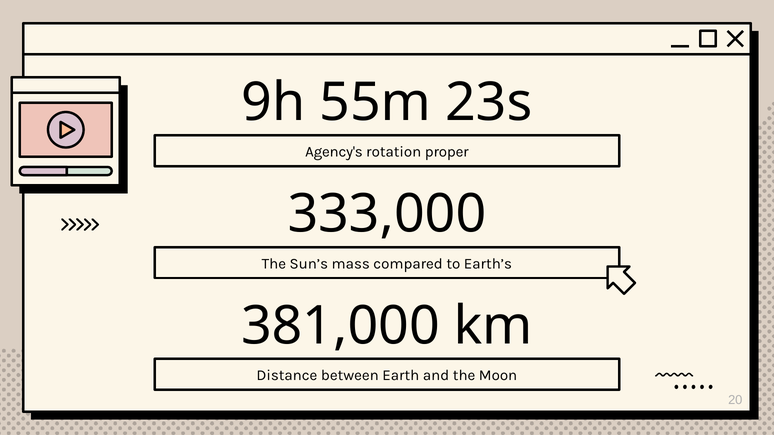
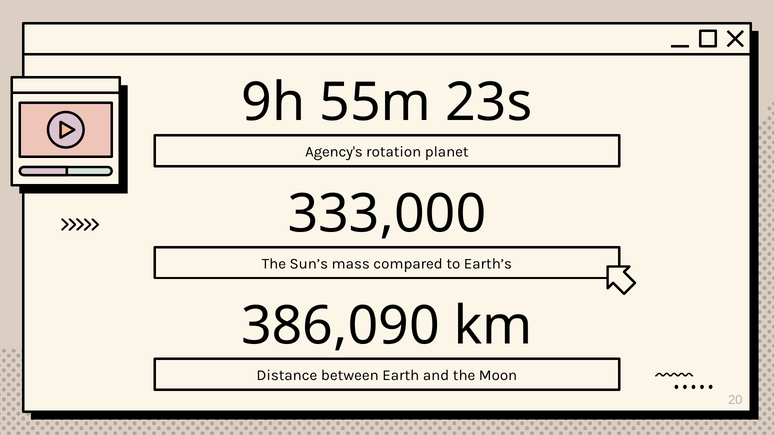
proper: proper -> planet
381,000: 381,000 -> 386,090
